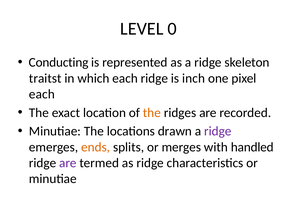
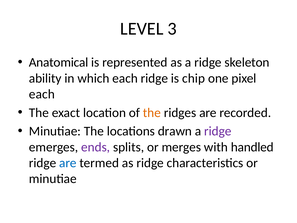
0: 0 -> 3
Conducting: Conducting -> Anatomical
traitst: traitst -> ability
inch: inch -> chip
ends colour: orange -> purple
are at (68, 163) colour: purple -> blue
